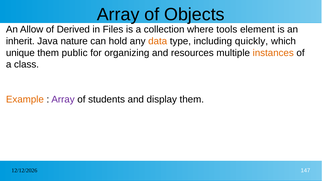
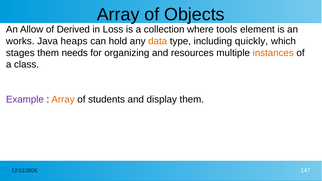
Files: Files -> Loss
inherit: inherit -> works
nature: nature -> heaps
unique: unique -> stages
public: public -> needs
Example colour: orange -> purple
Array at (63, 99) colour: purple -> orange
